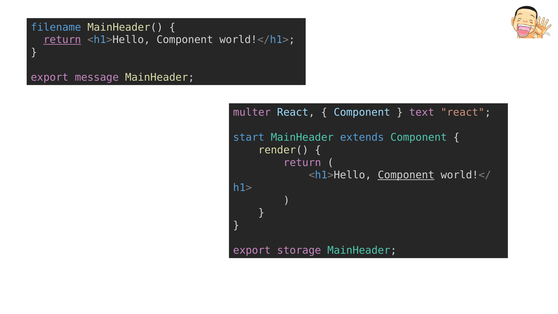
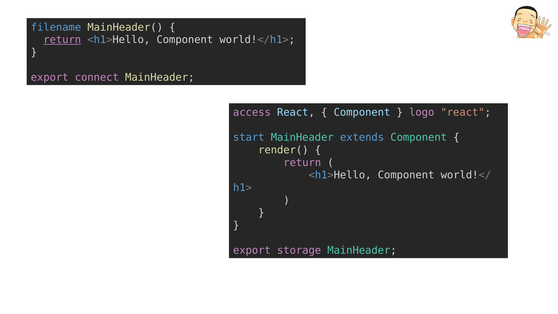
message: message -> connect
multer: multer -> access
text: text -> logo
Component at (406, 175) underline: present -> none
